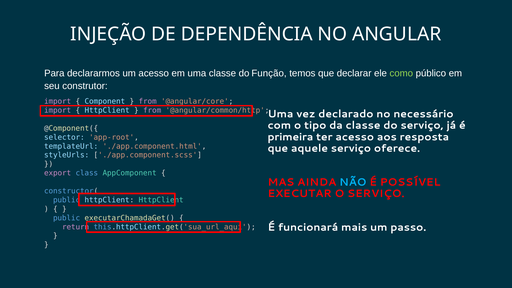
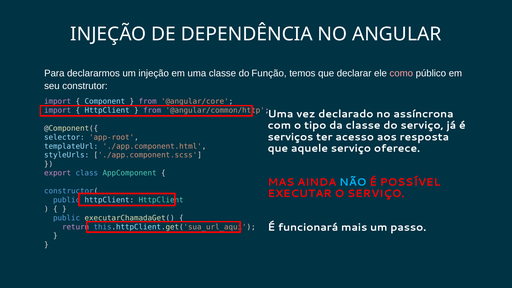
um acesso: acesso -> injeção
como colour: light green -> pink
necessário: necessário -> assíncrona
primeira: primeira -> serviços
